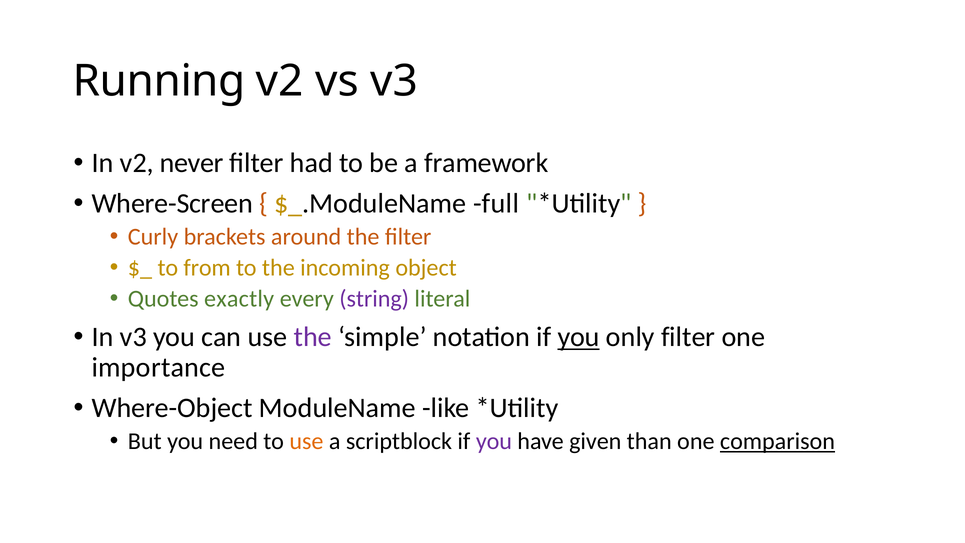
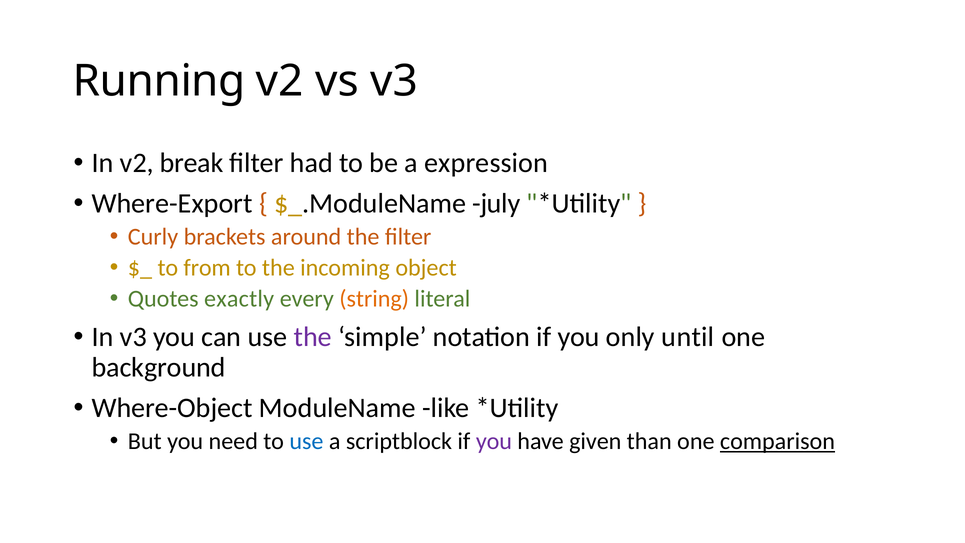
never: never -> break
framework: framework -> expression
Where-Screen: Where-Screen -> Where-Export
full: full -> july
string colour: purple -> orange
you at (579, 337) underline: present -> none
only filter: filter -> until
importance: importance -> background
use at (306, 441) colour: orange -> blue
